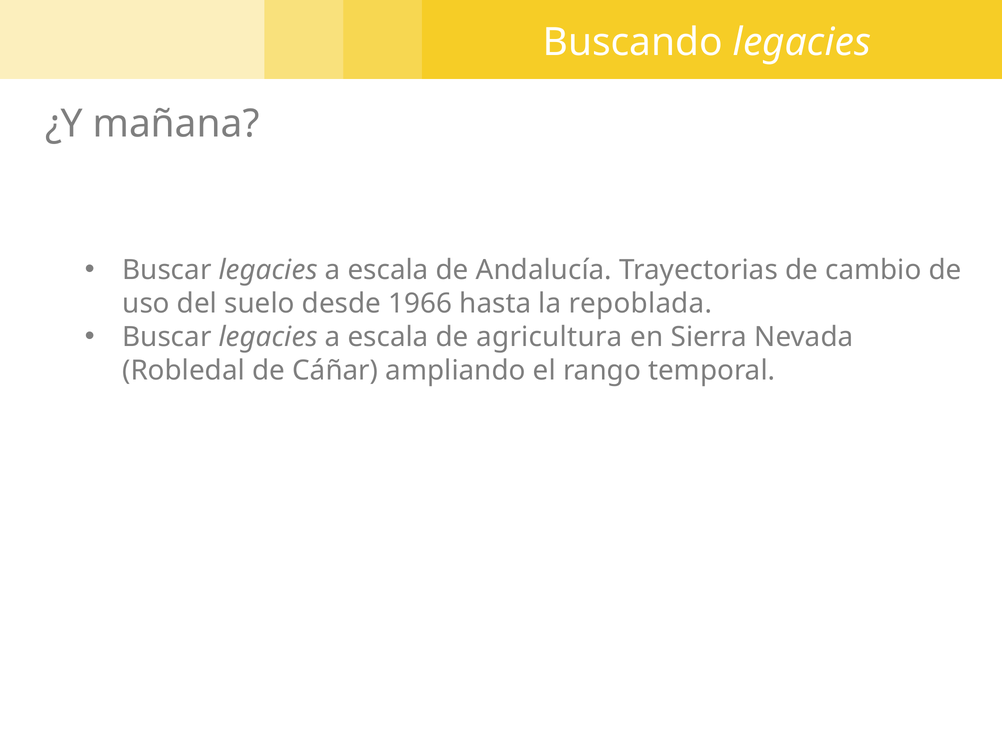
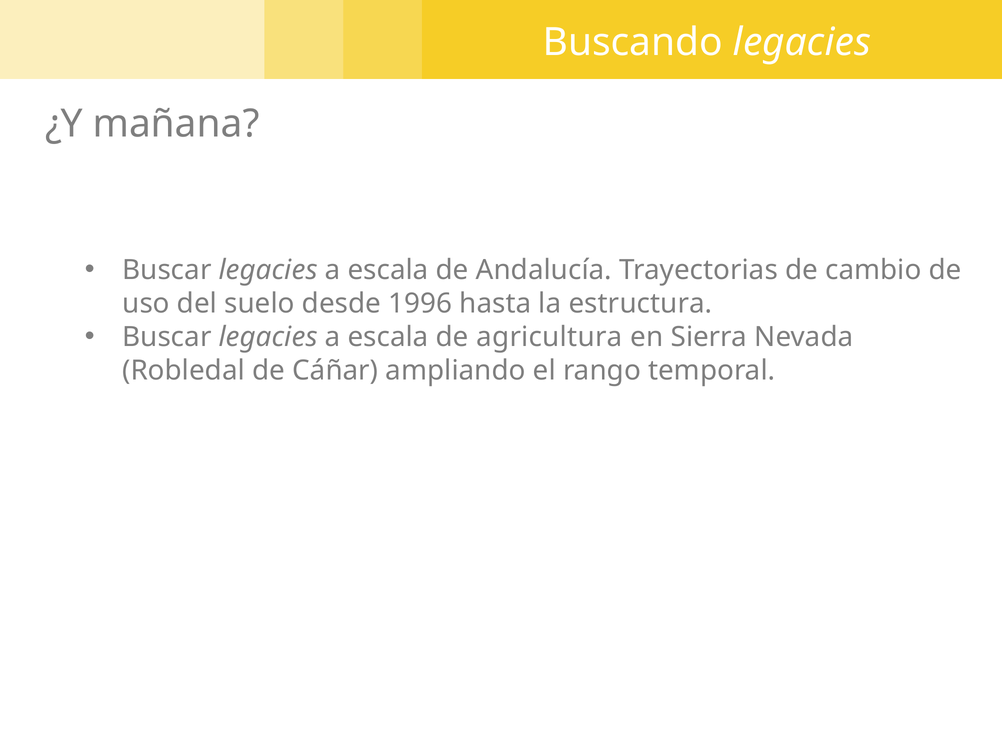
1966: 1966 -> 1996
repoblada: repoblada -> estructura
